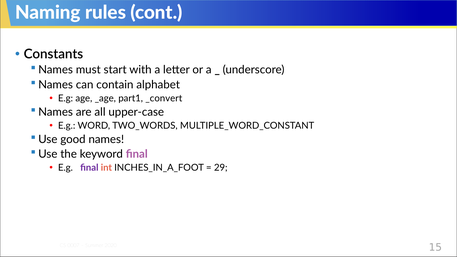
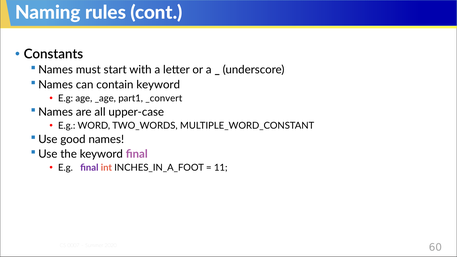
contain alphabet: alphabet -> keyword
29: 29 -> 11
15: 15 -> 60
